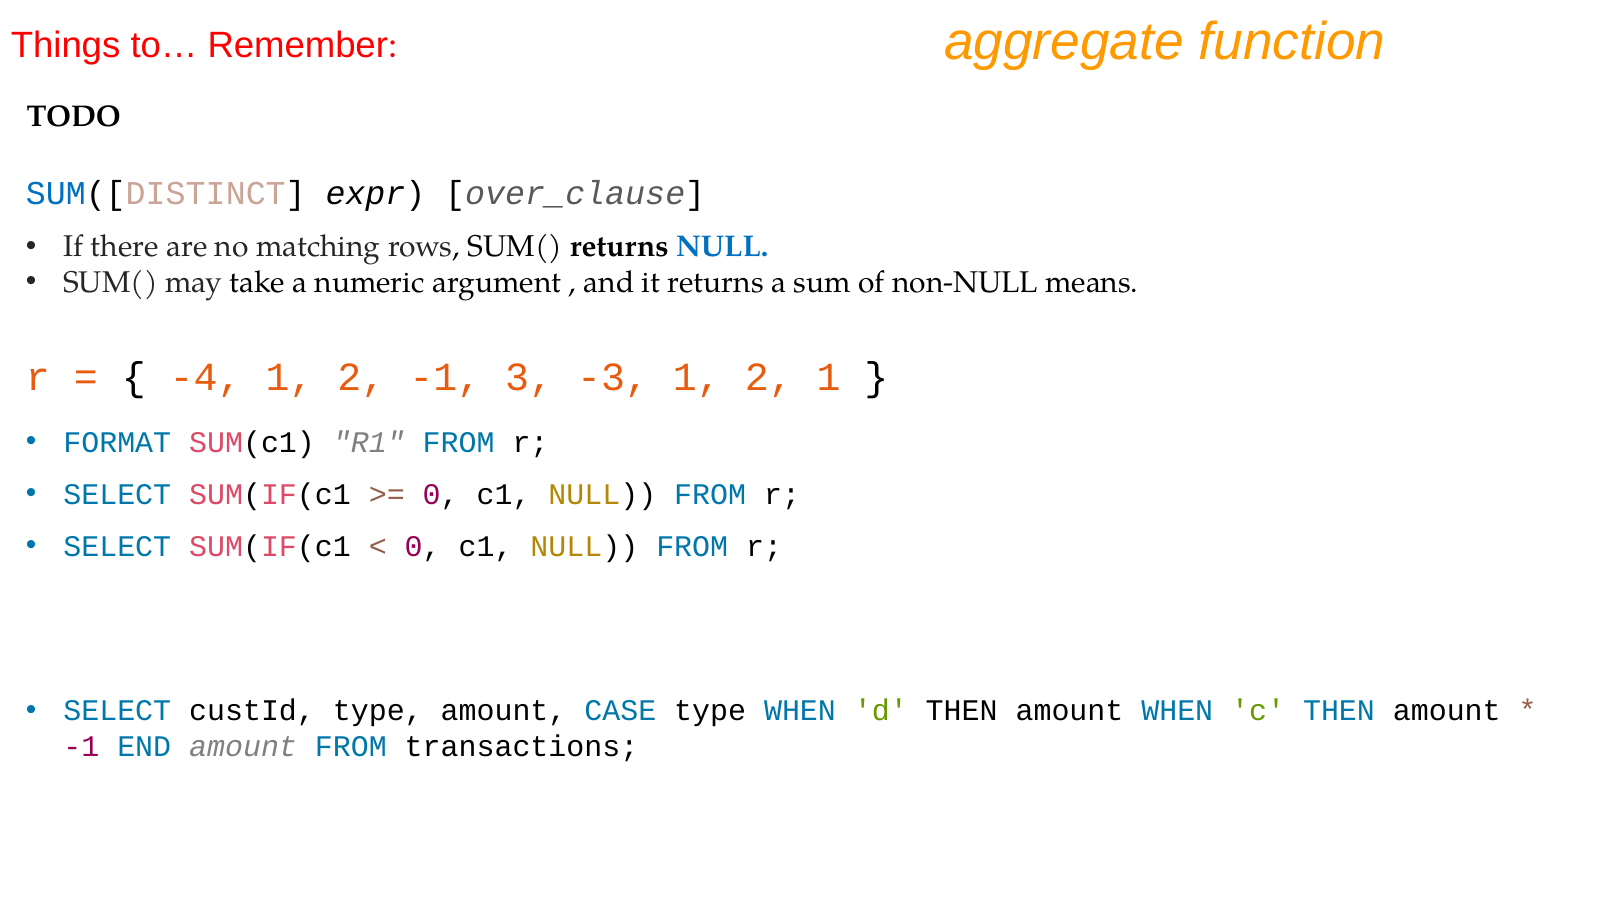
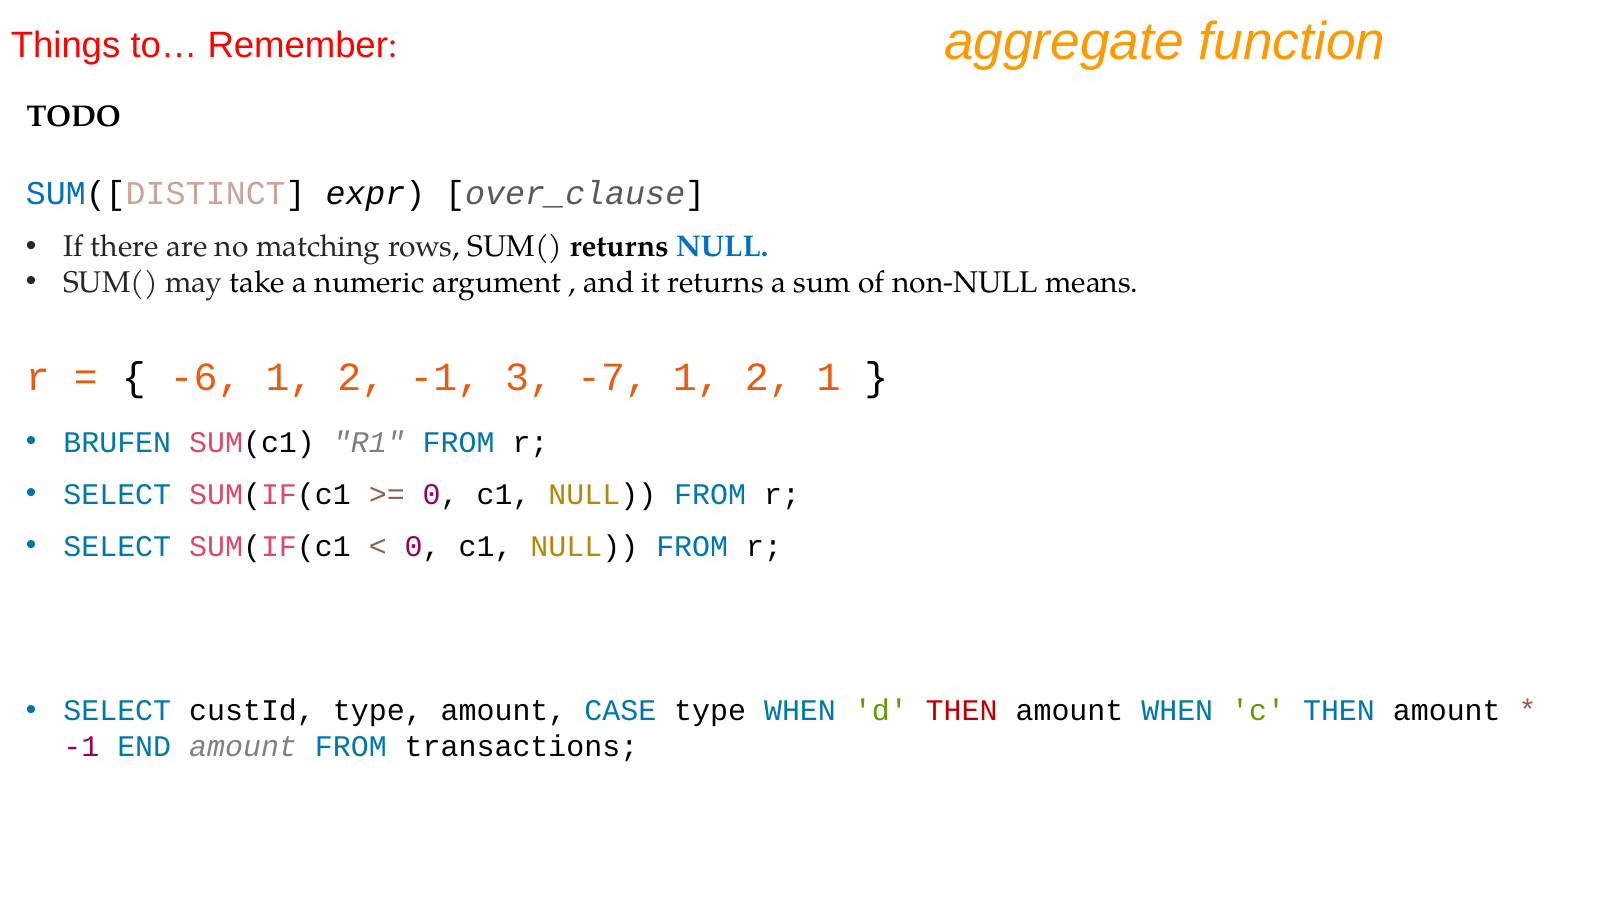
-4: -4 -> -6
-3: -3 -> -7
FORMAT: FORMAT -> BRUFEN
THEN at (962, 711) colour: black -> red
